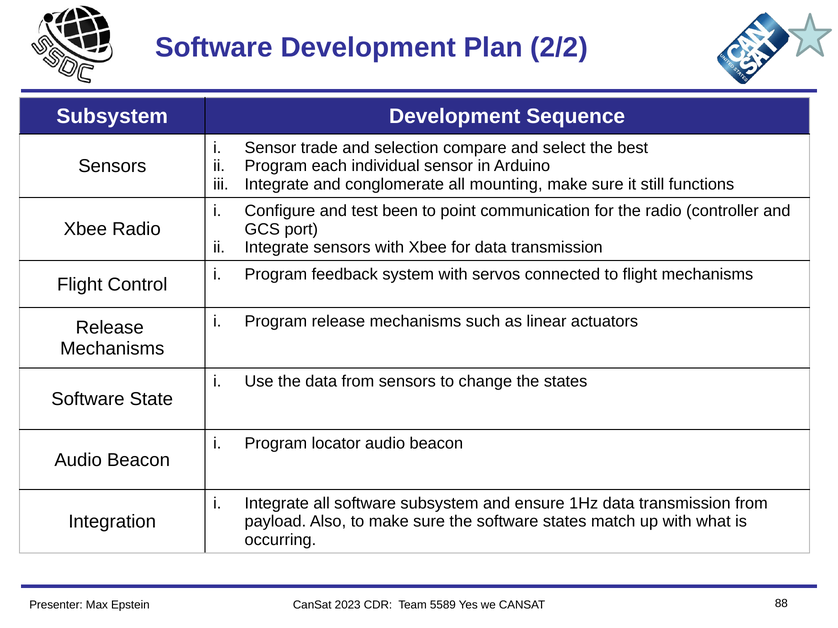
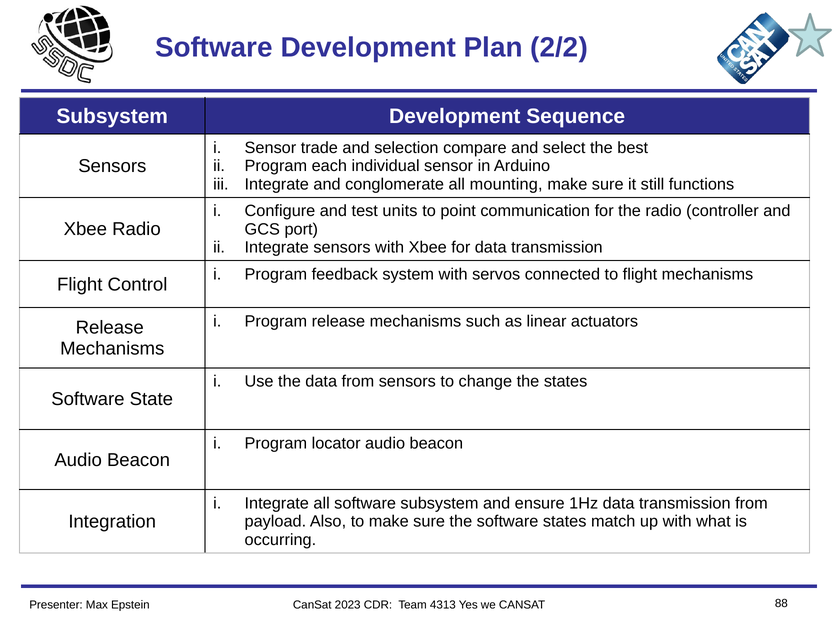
been: been -> units
5589: 5589 -> 4313
